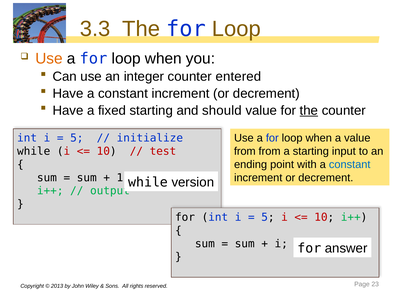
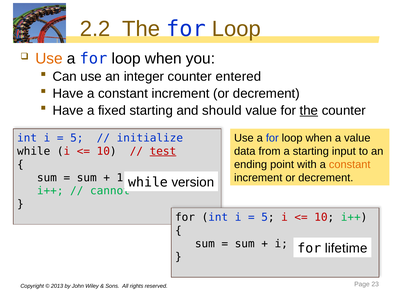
3.3: 3.3 -> 2.2
from at (245, 151): from -> data
test underline: none -> present
constant at (350, 164) colour: blue -> orange
output: output -> cannot
answer: answer -> lifetime
